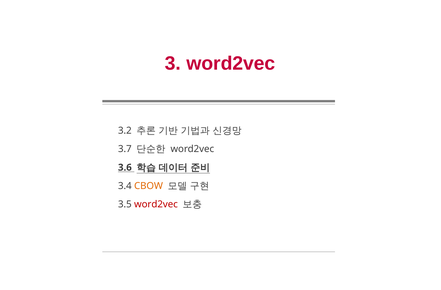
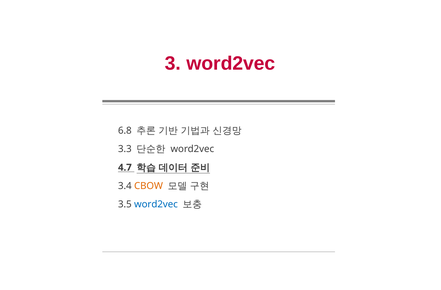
3.2: 3.2 -> 6.8
3.7: 3.7 -> 3.3
3.6: 3.6 -> 4.7
word2vec at (156, 204) colour: red -> blue
